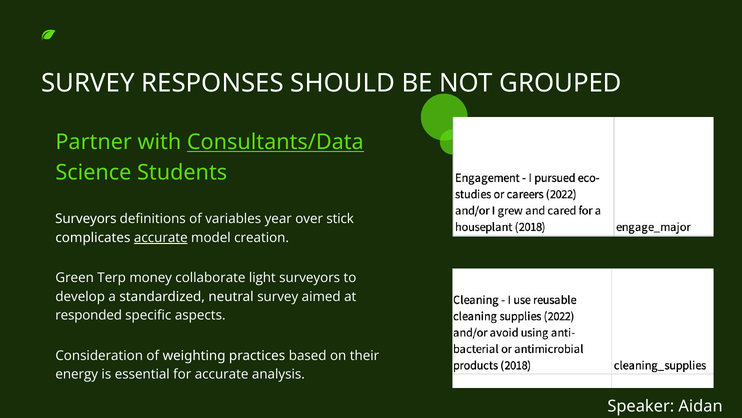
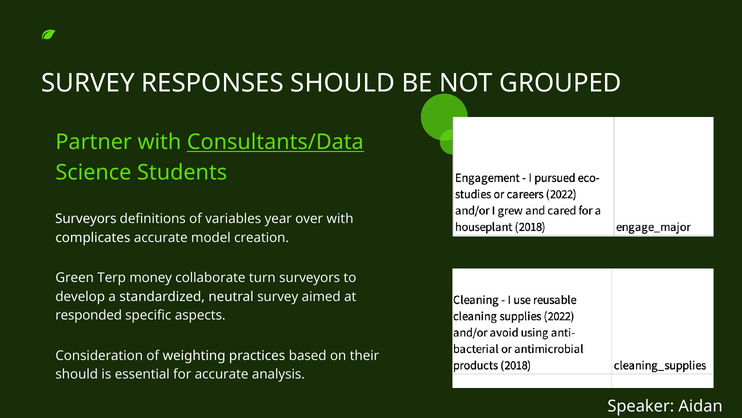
over stick: stick -> with
accurate at (161, 237) underline: present -> none
light: light -> turn
energy at (77, 374): energy -> should
